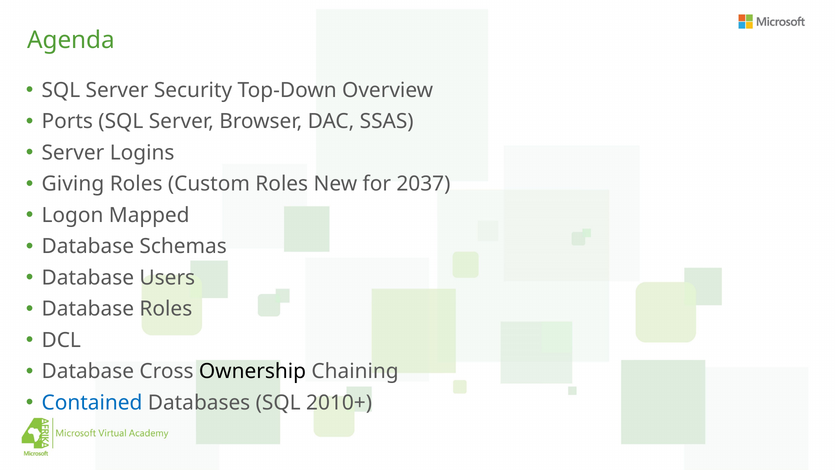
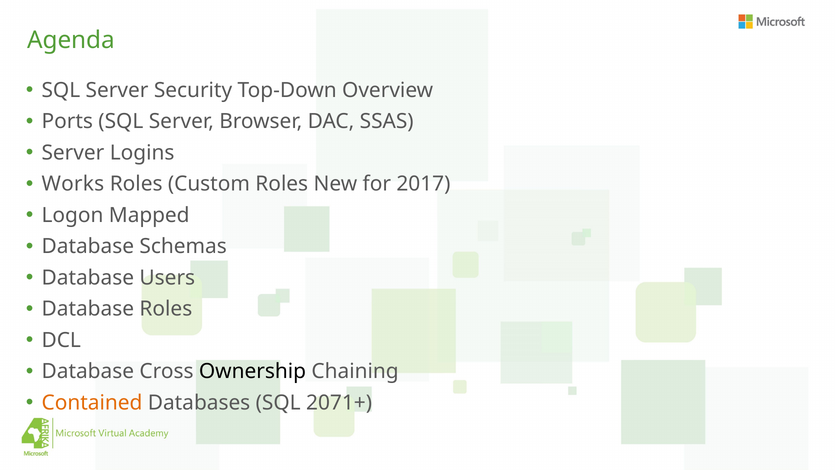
Giving: Giving -> Works
2037: 2037 -> 2017
Contained colour: blue -> orange
2010+: 2010+ -> 2071+
